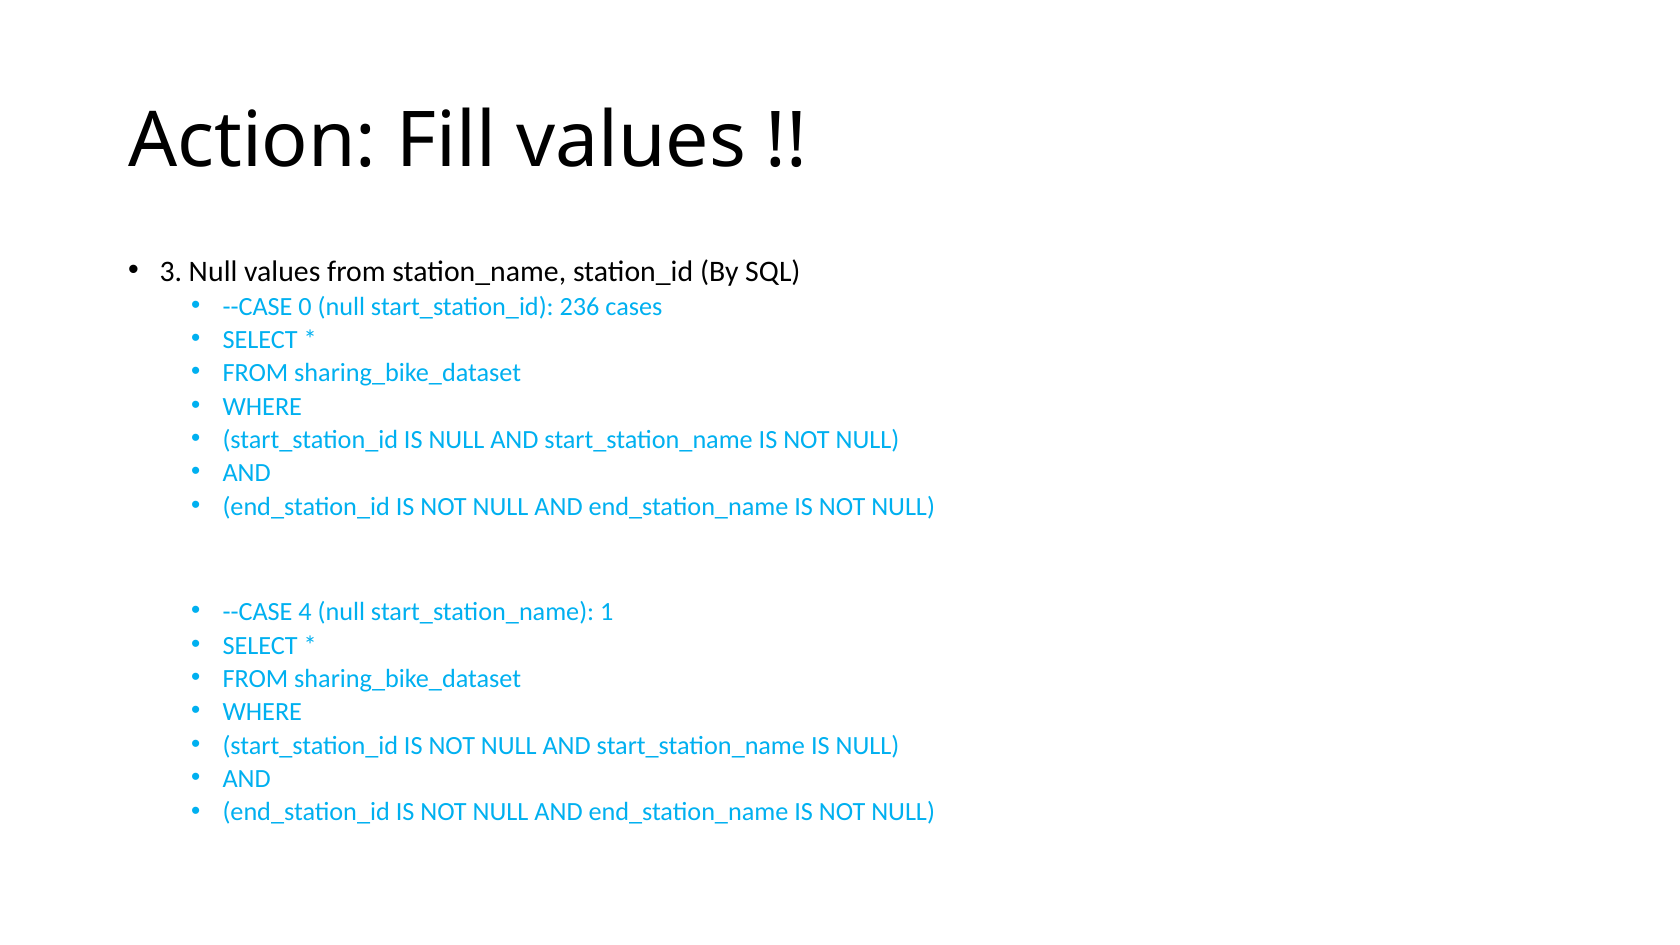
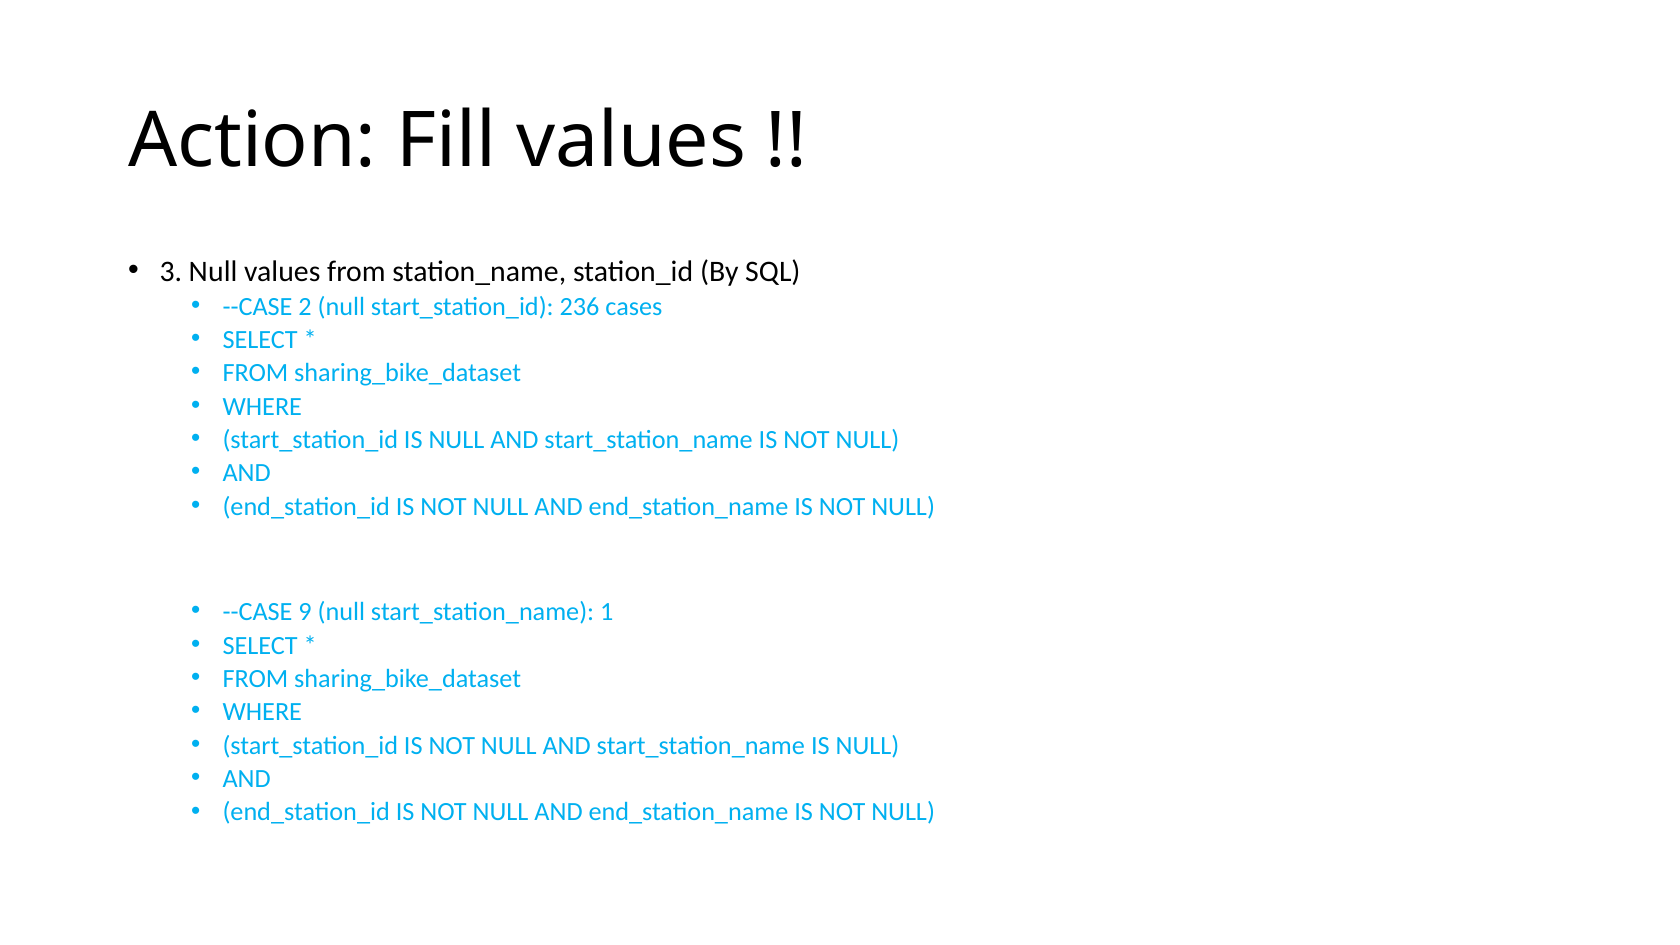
0: 0 -> 2
4: 4 -> 9
